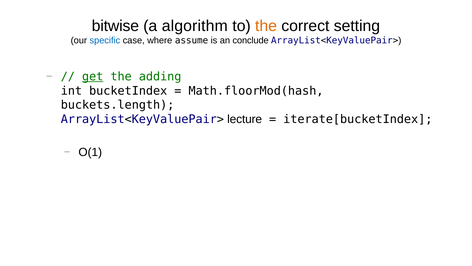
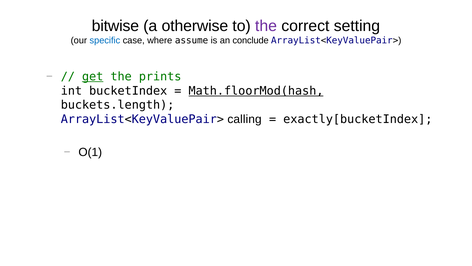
algorithm: algorithm -> otherwise
the at (266, 26) colour: orange -> purple
adding: adding -> prints
Math.floorMod(hash underline: none -> present
lecture: lecture -> calling
iterate[bucketIndex: iterate[bucketIndex -> exactly[bucketIndex
